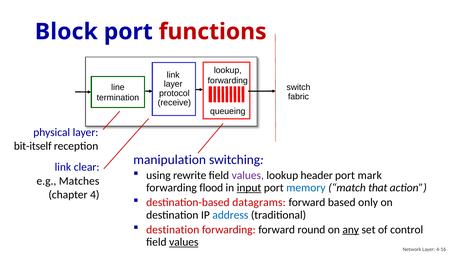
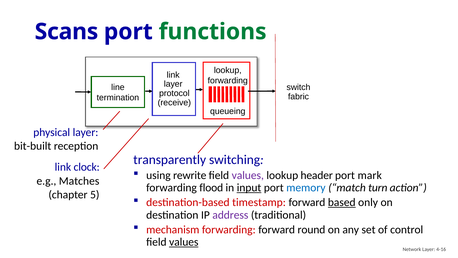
Block: Block -> Scans
functions colour: red -> green
bit-itself: bit-itself -> bit-built
manipulation: manipulation -> transparently
clear: clear -> clock
that: that -> turn
4: 4 -> 5
datagrams: datagrams -> timestamp
based underline: none -> present
address colour: blue -> purple
destination at (173, 229): destination -> mechanism
any underline: present -> none
